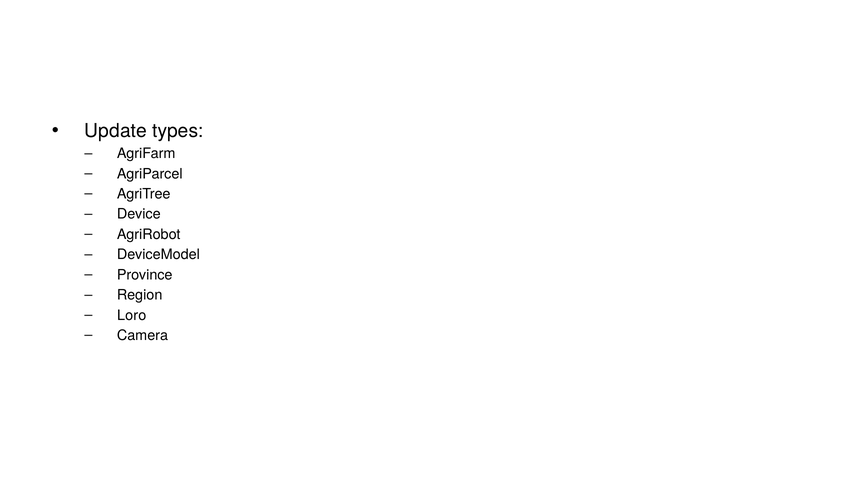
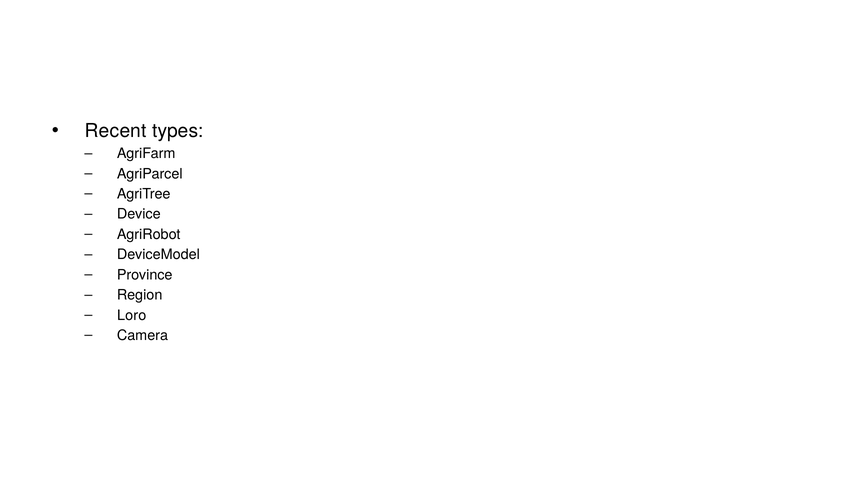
Update: Update -> Recent
